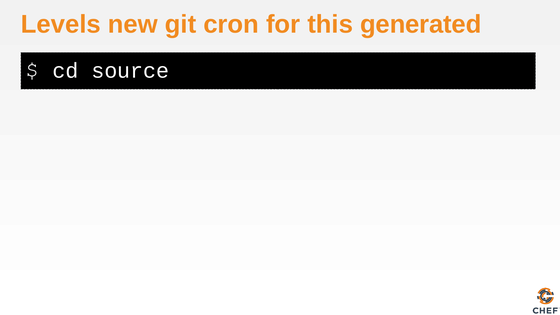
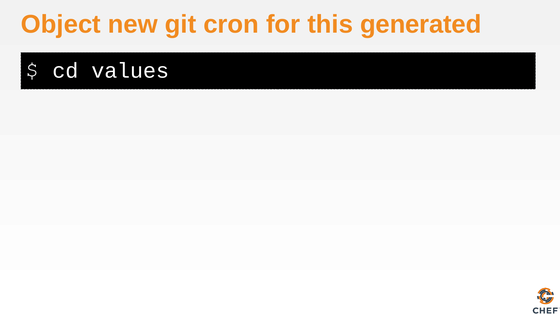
Levels: Levels -> Object
source: source -> values
